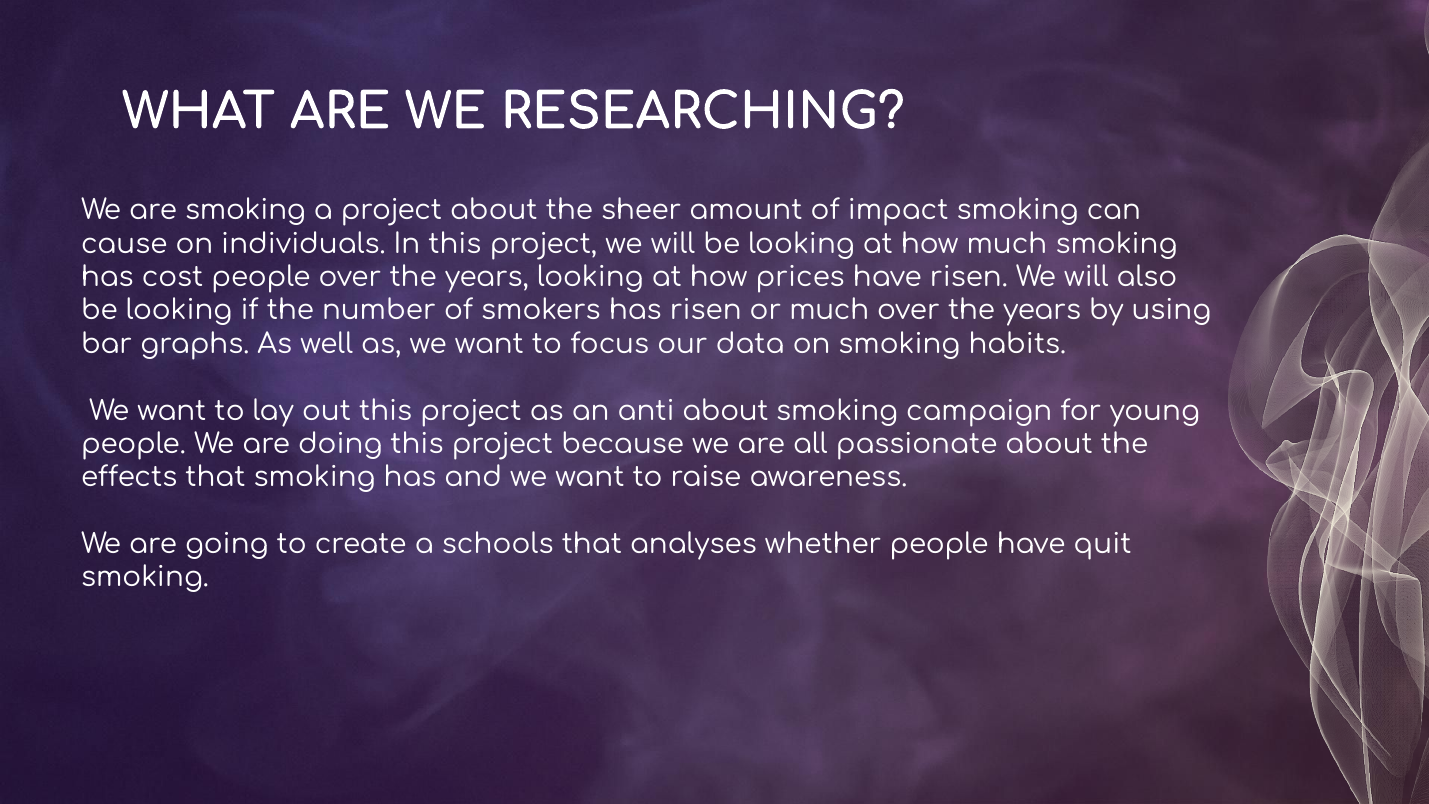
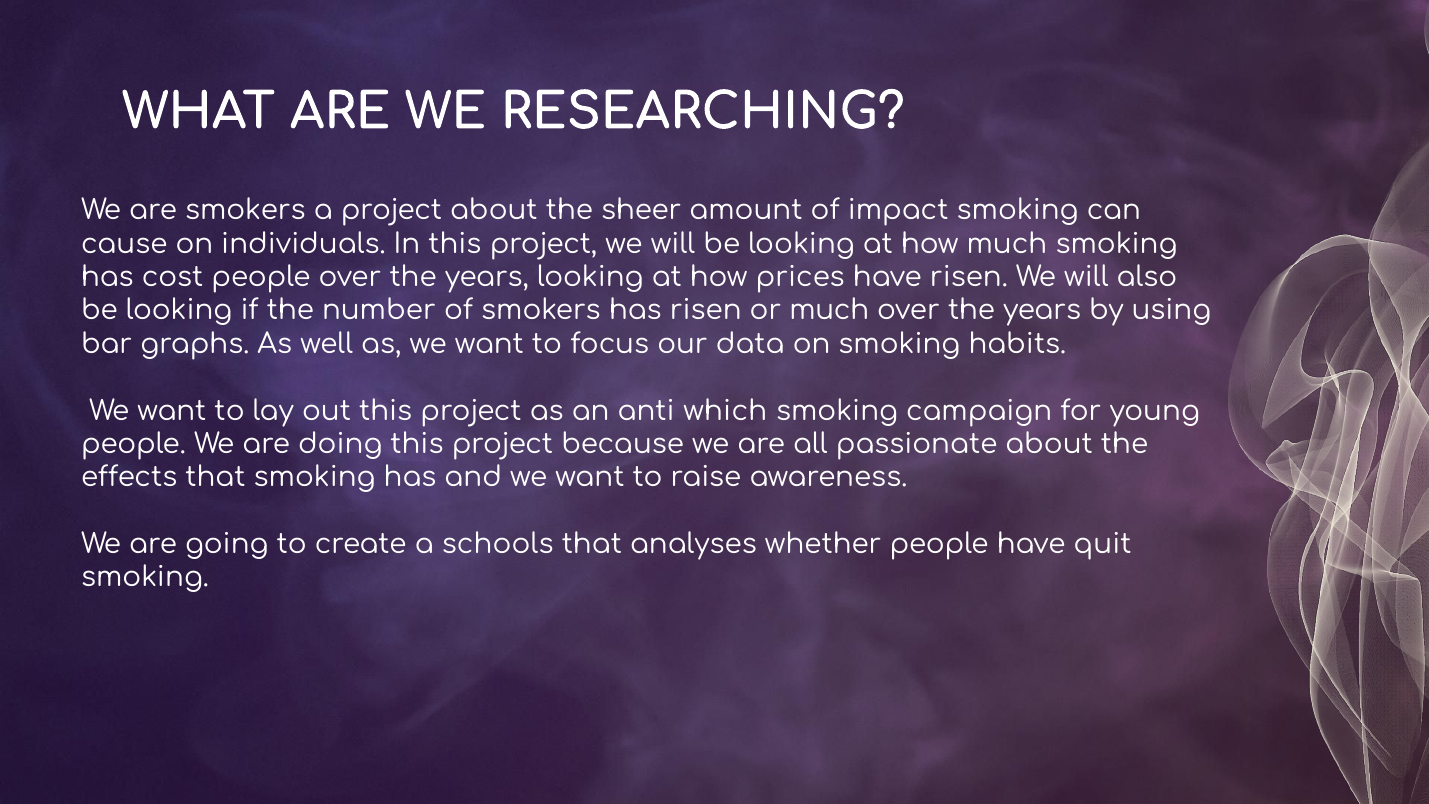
are smoking: smoking -> smokers
anti about: about -> which
